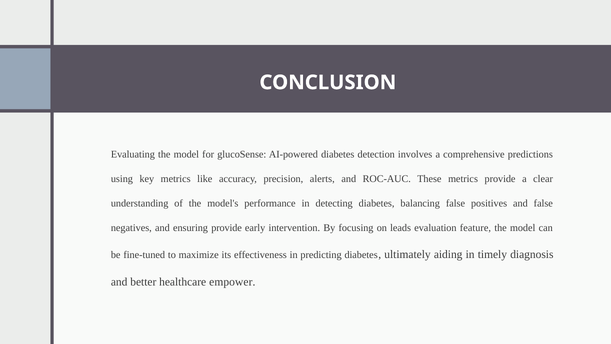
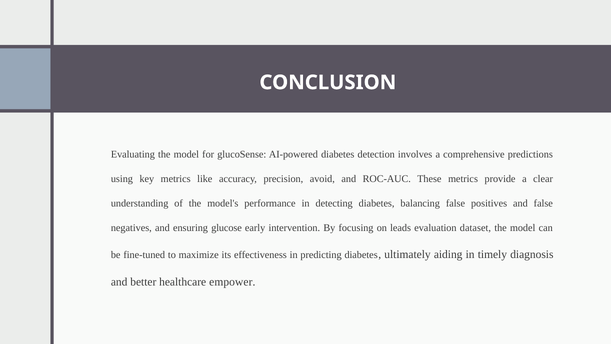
alerts: alerts -> avoid
ensuring provide: provide -> glucose
feature: feature -> dataset
